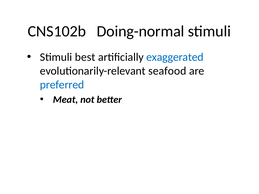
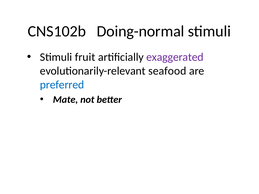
best: best -> fruit
exaggerated colour: blue -> purple
Meat: Meat -> Mate
